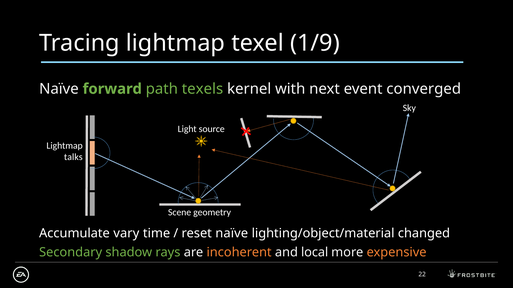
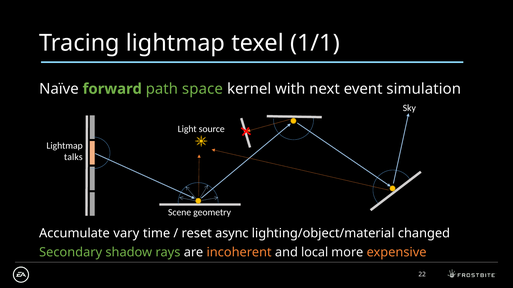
1/9: 1/9 -> 1/1
texels: texels -> space
converged: converged -> simulation
reset naïve: naïve -> async
